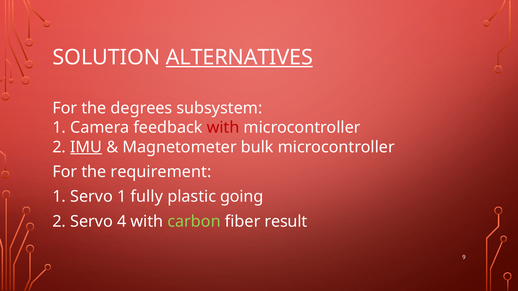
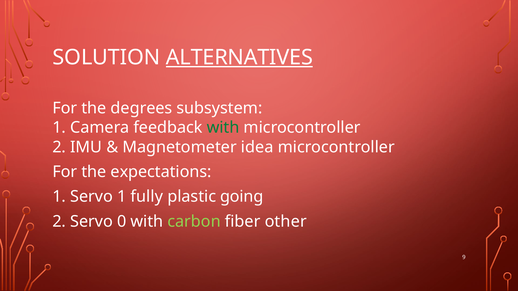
with at (223, 128) colour: red -> green
IMU underline: present -> none
bulk: bulk -> idea
requirement: requirement -> expectations
4: 4 -> 0
result: result -> other
